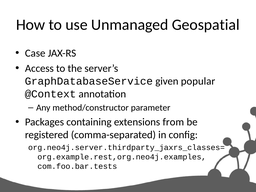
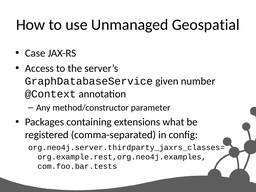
popular: popular -> number
from: from -> what
